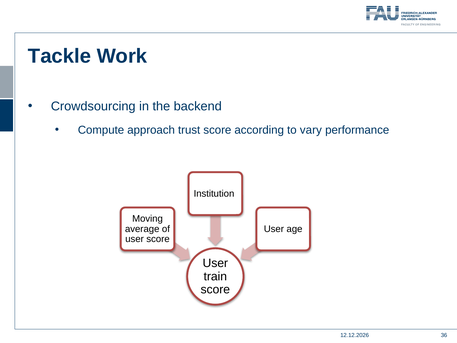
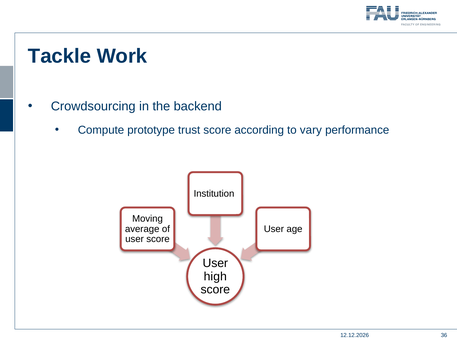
approach: approach -> prototype
train: train -> high
